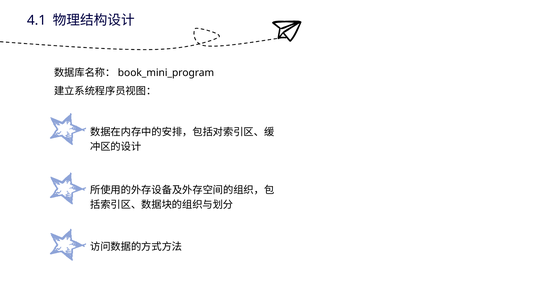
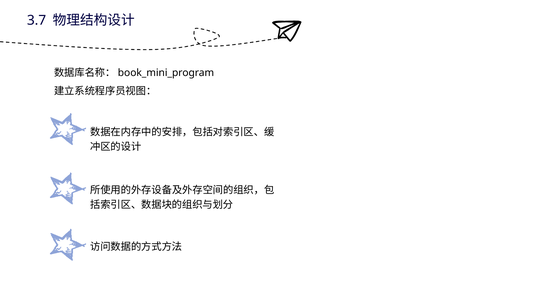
4.1: 4.1 -> 3.7
